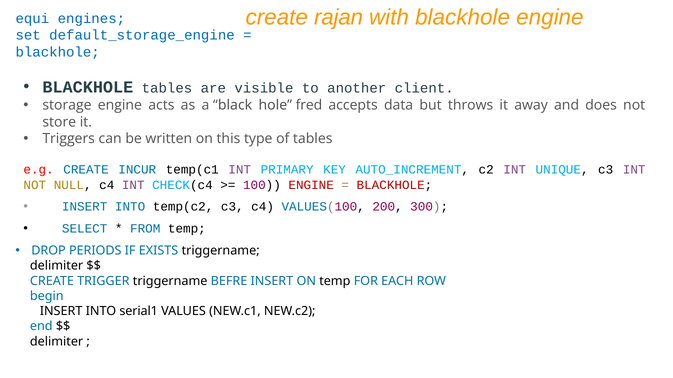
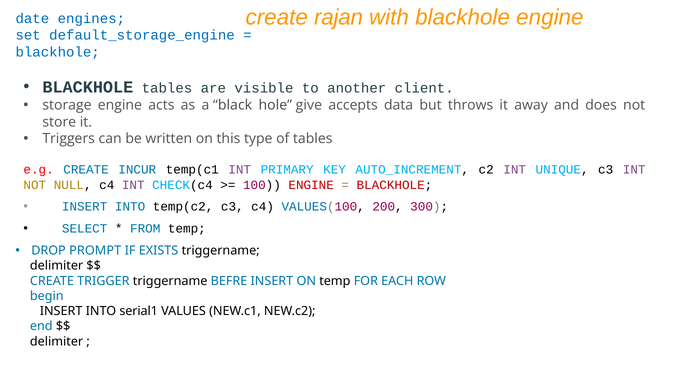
equi: equi -> date
fred: fred -> give
PERIODS: PERIODS -> PROMPT
